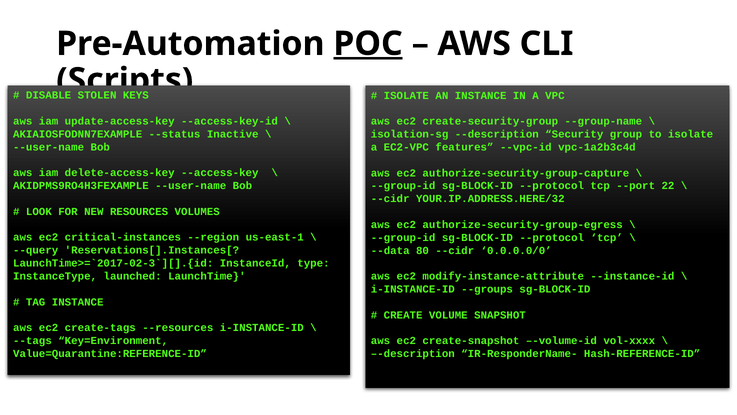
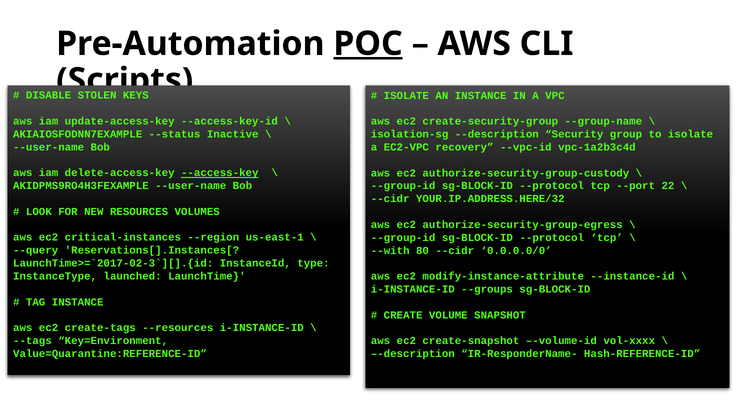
features: features -> recovery
--access-key underline: none -> present
authorize-security-group-capture: authorize-security-group-capture -> authorize-security-group-custody
--data: --data -> --with
